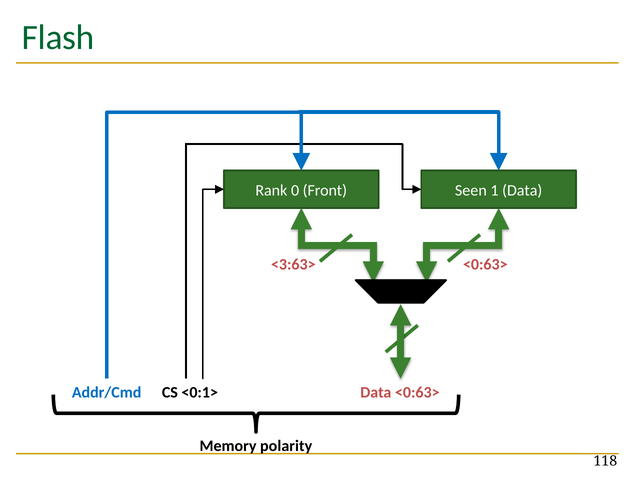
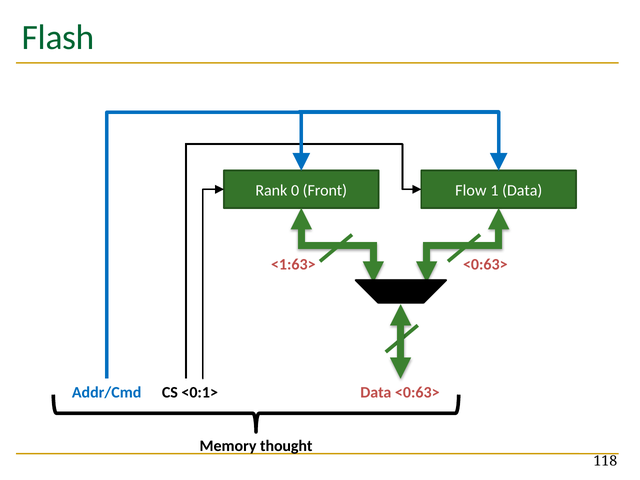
Seen: Seen -> Flow
<3:63>: <3:63> -> <1:63>
polarity: polarity -> thought
